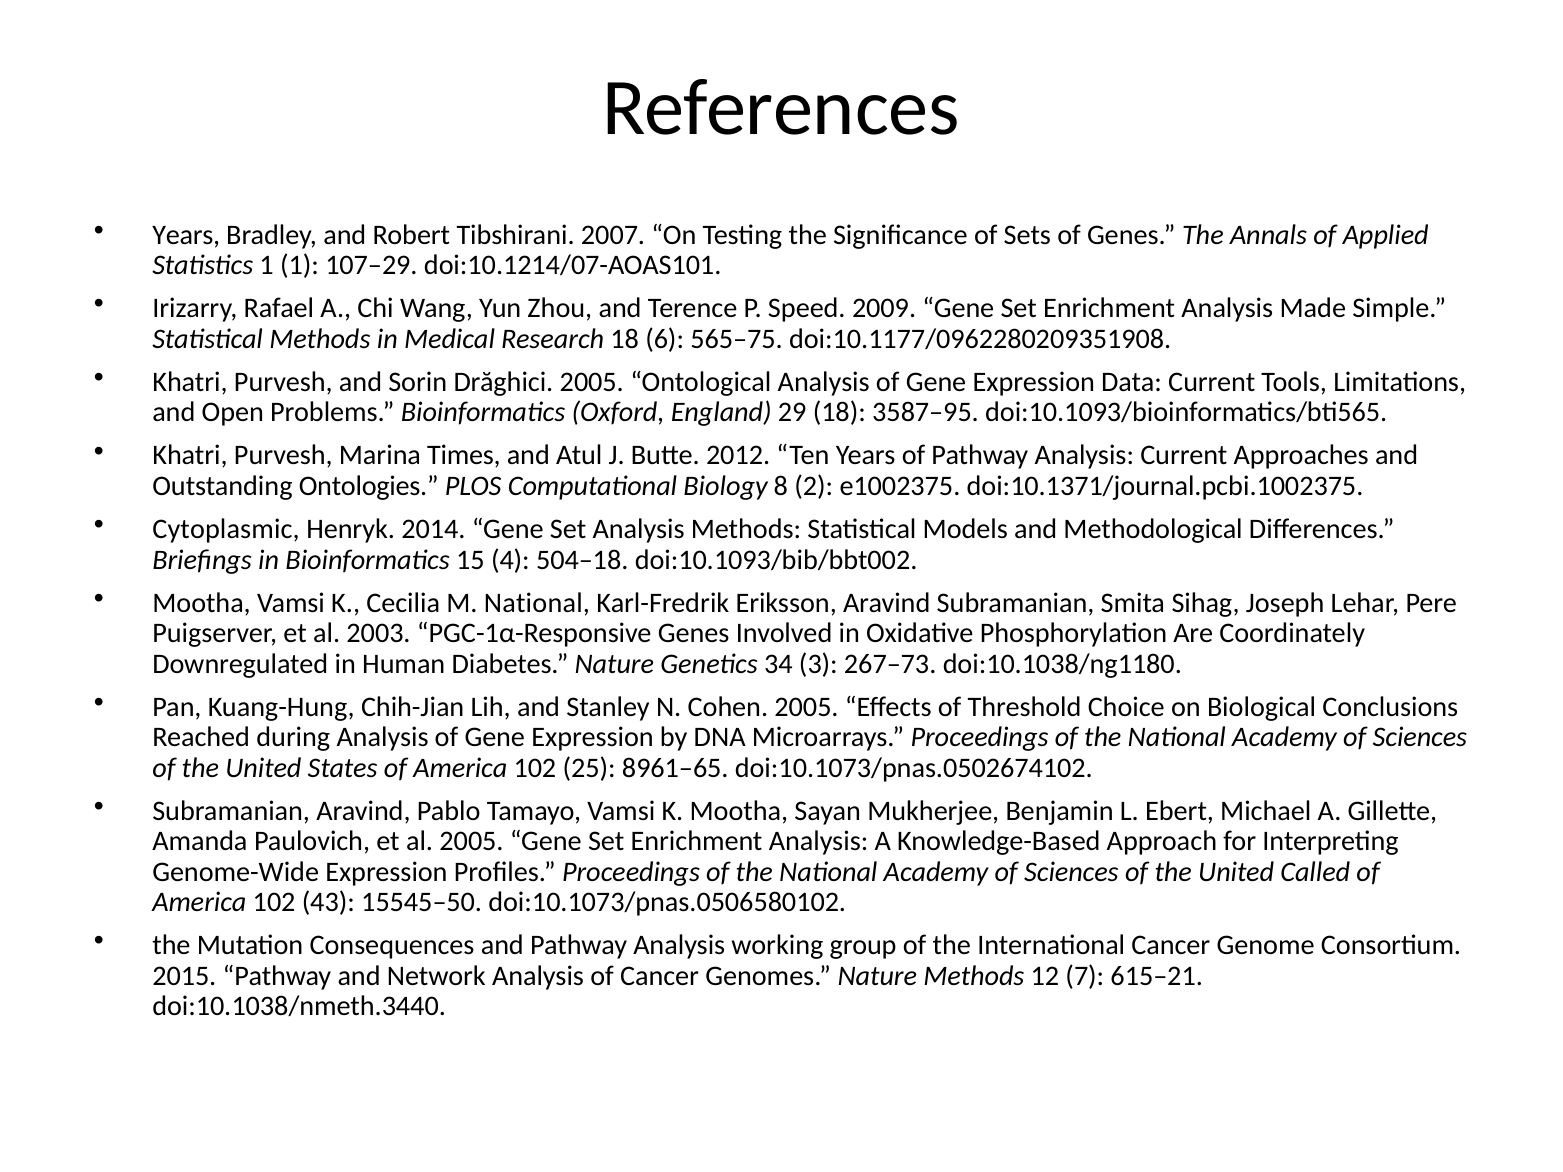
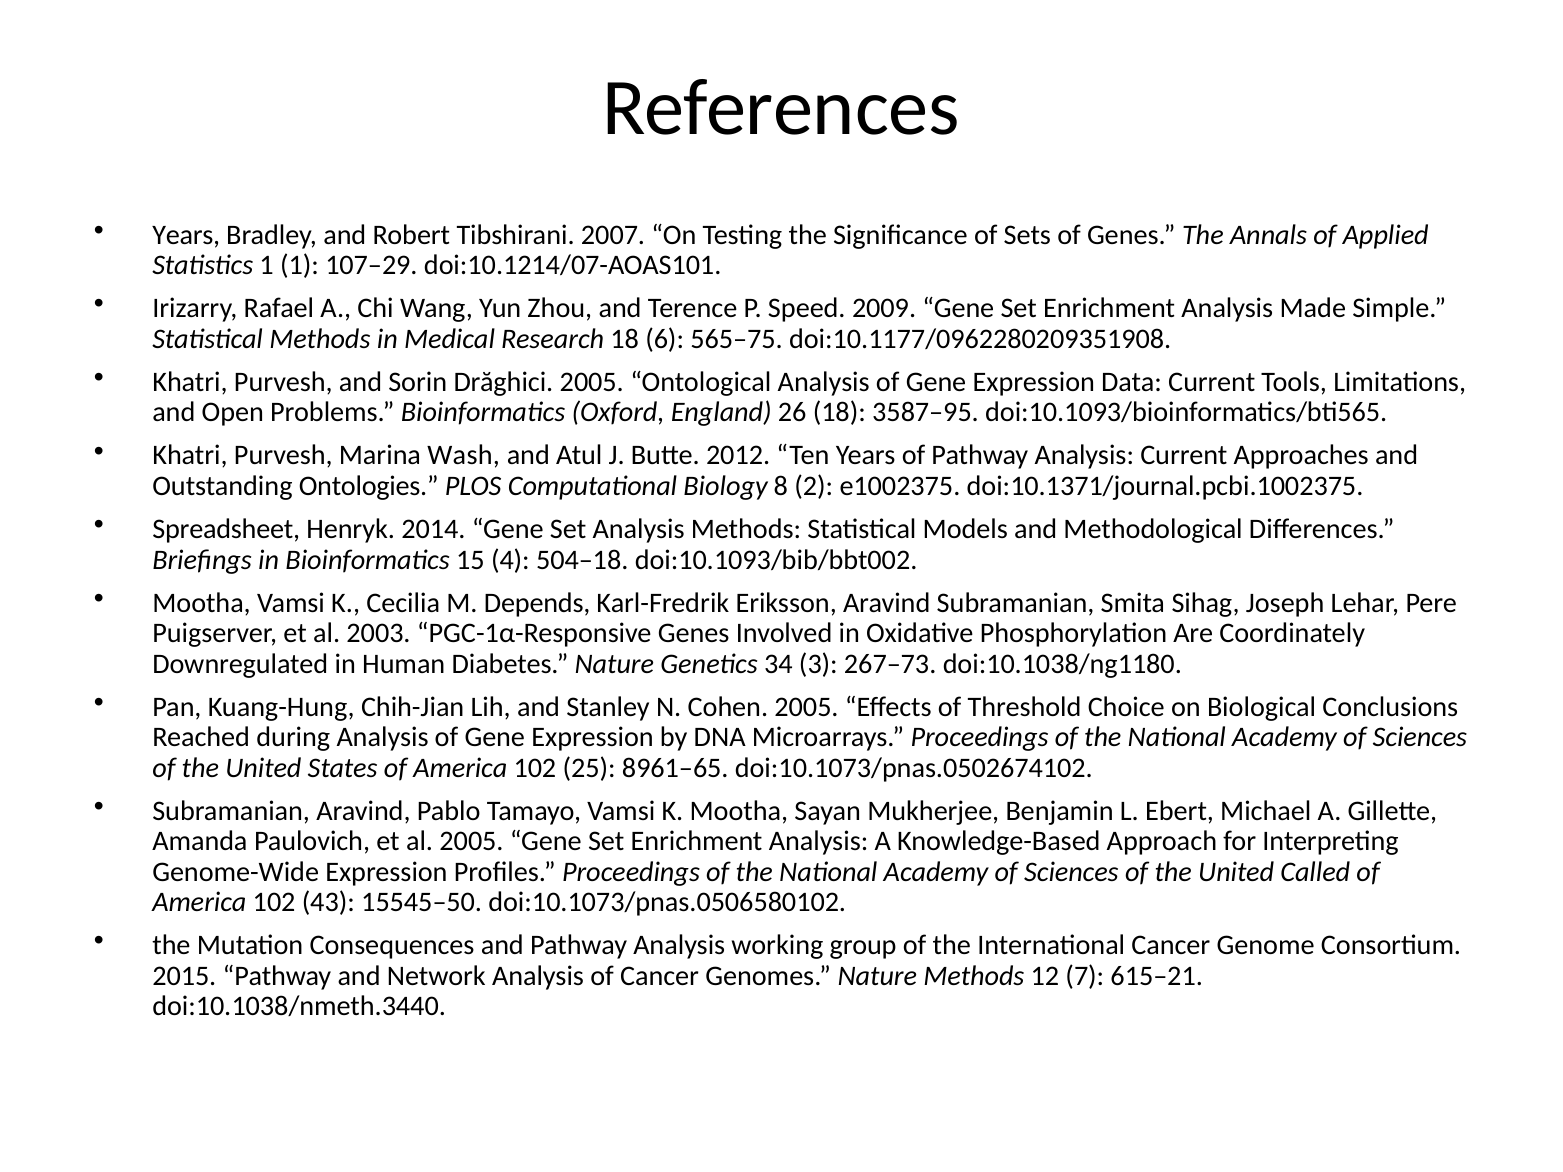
29: 29 -> 26
Times: Times -> Wash
Cytoplasmic: Cytoplasmic -> Spreadsheet
M National: National -> Depends
